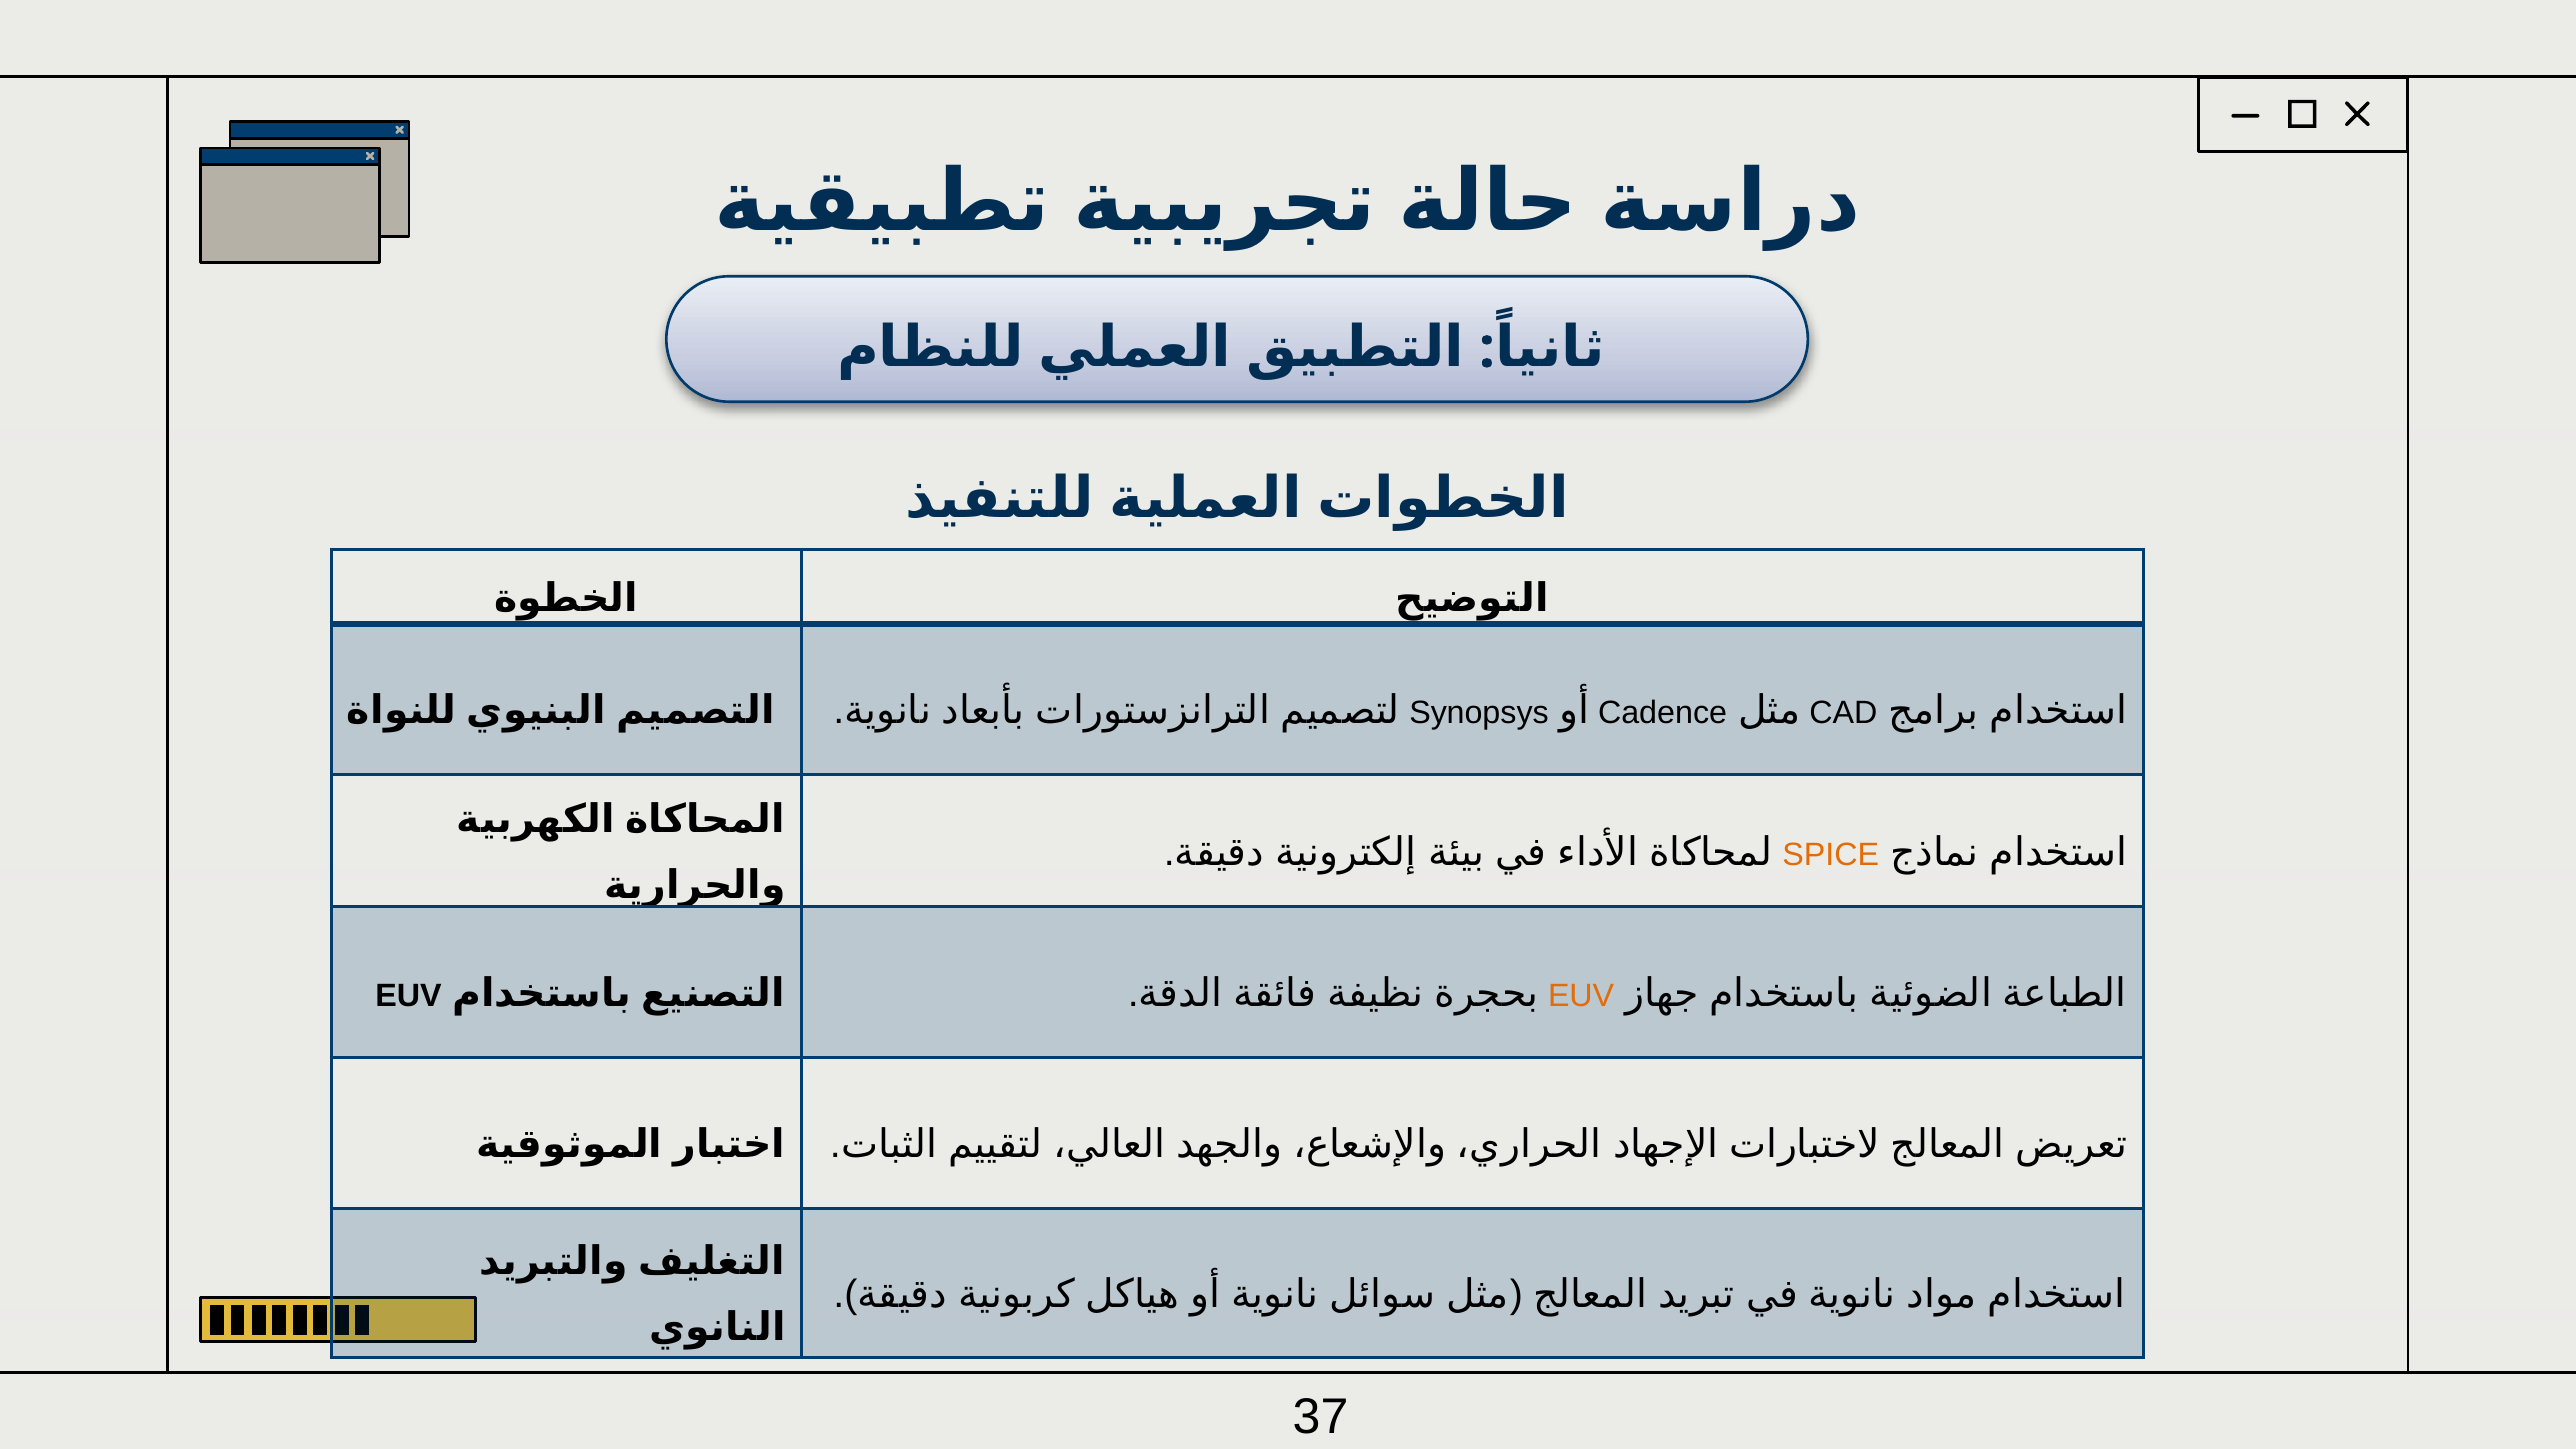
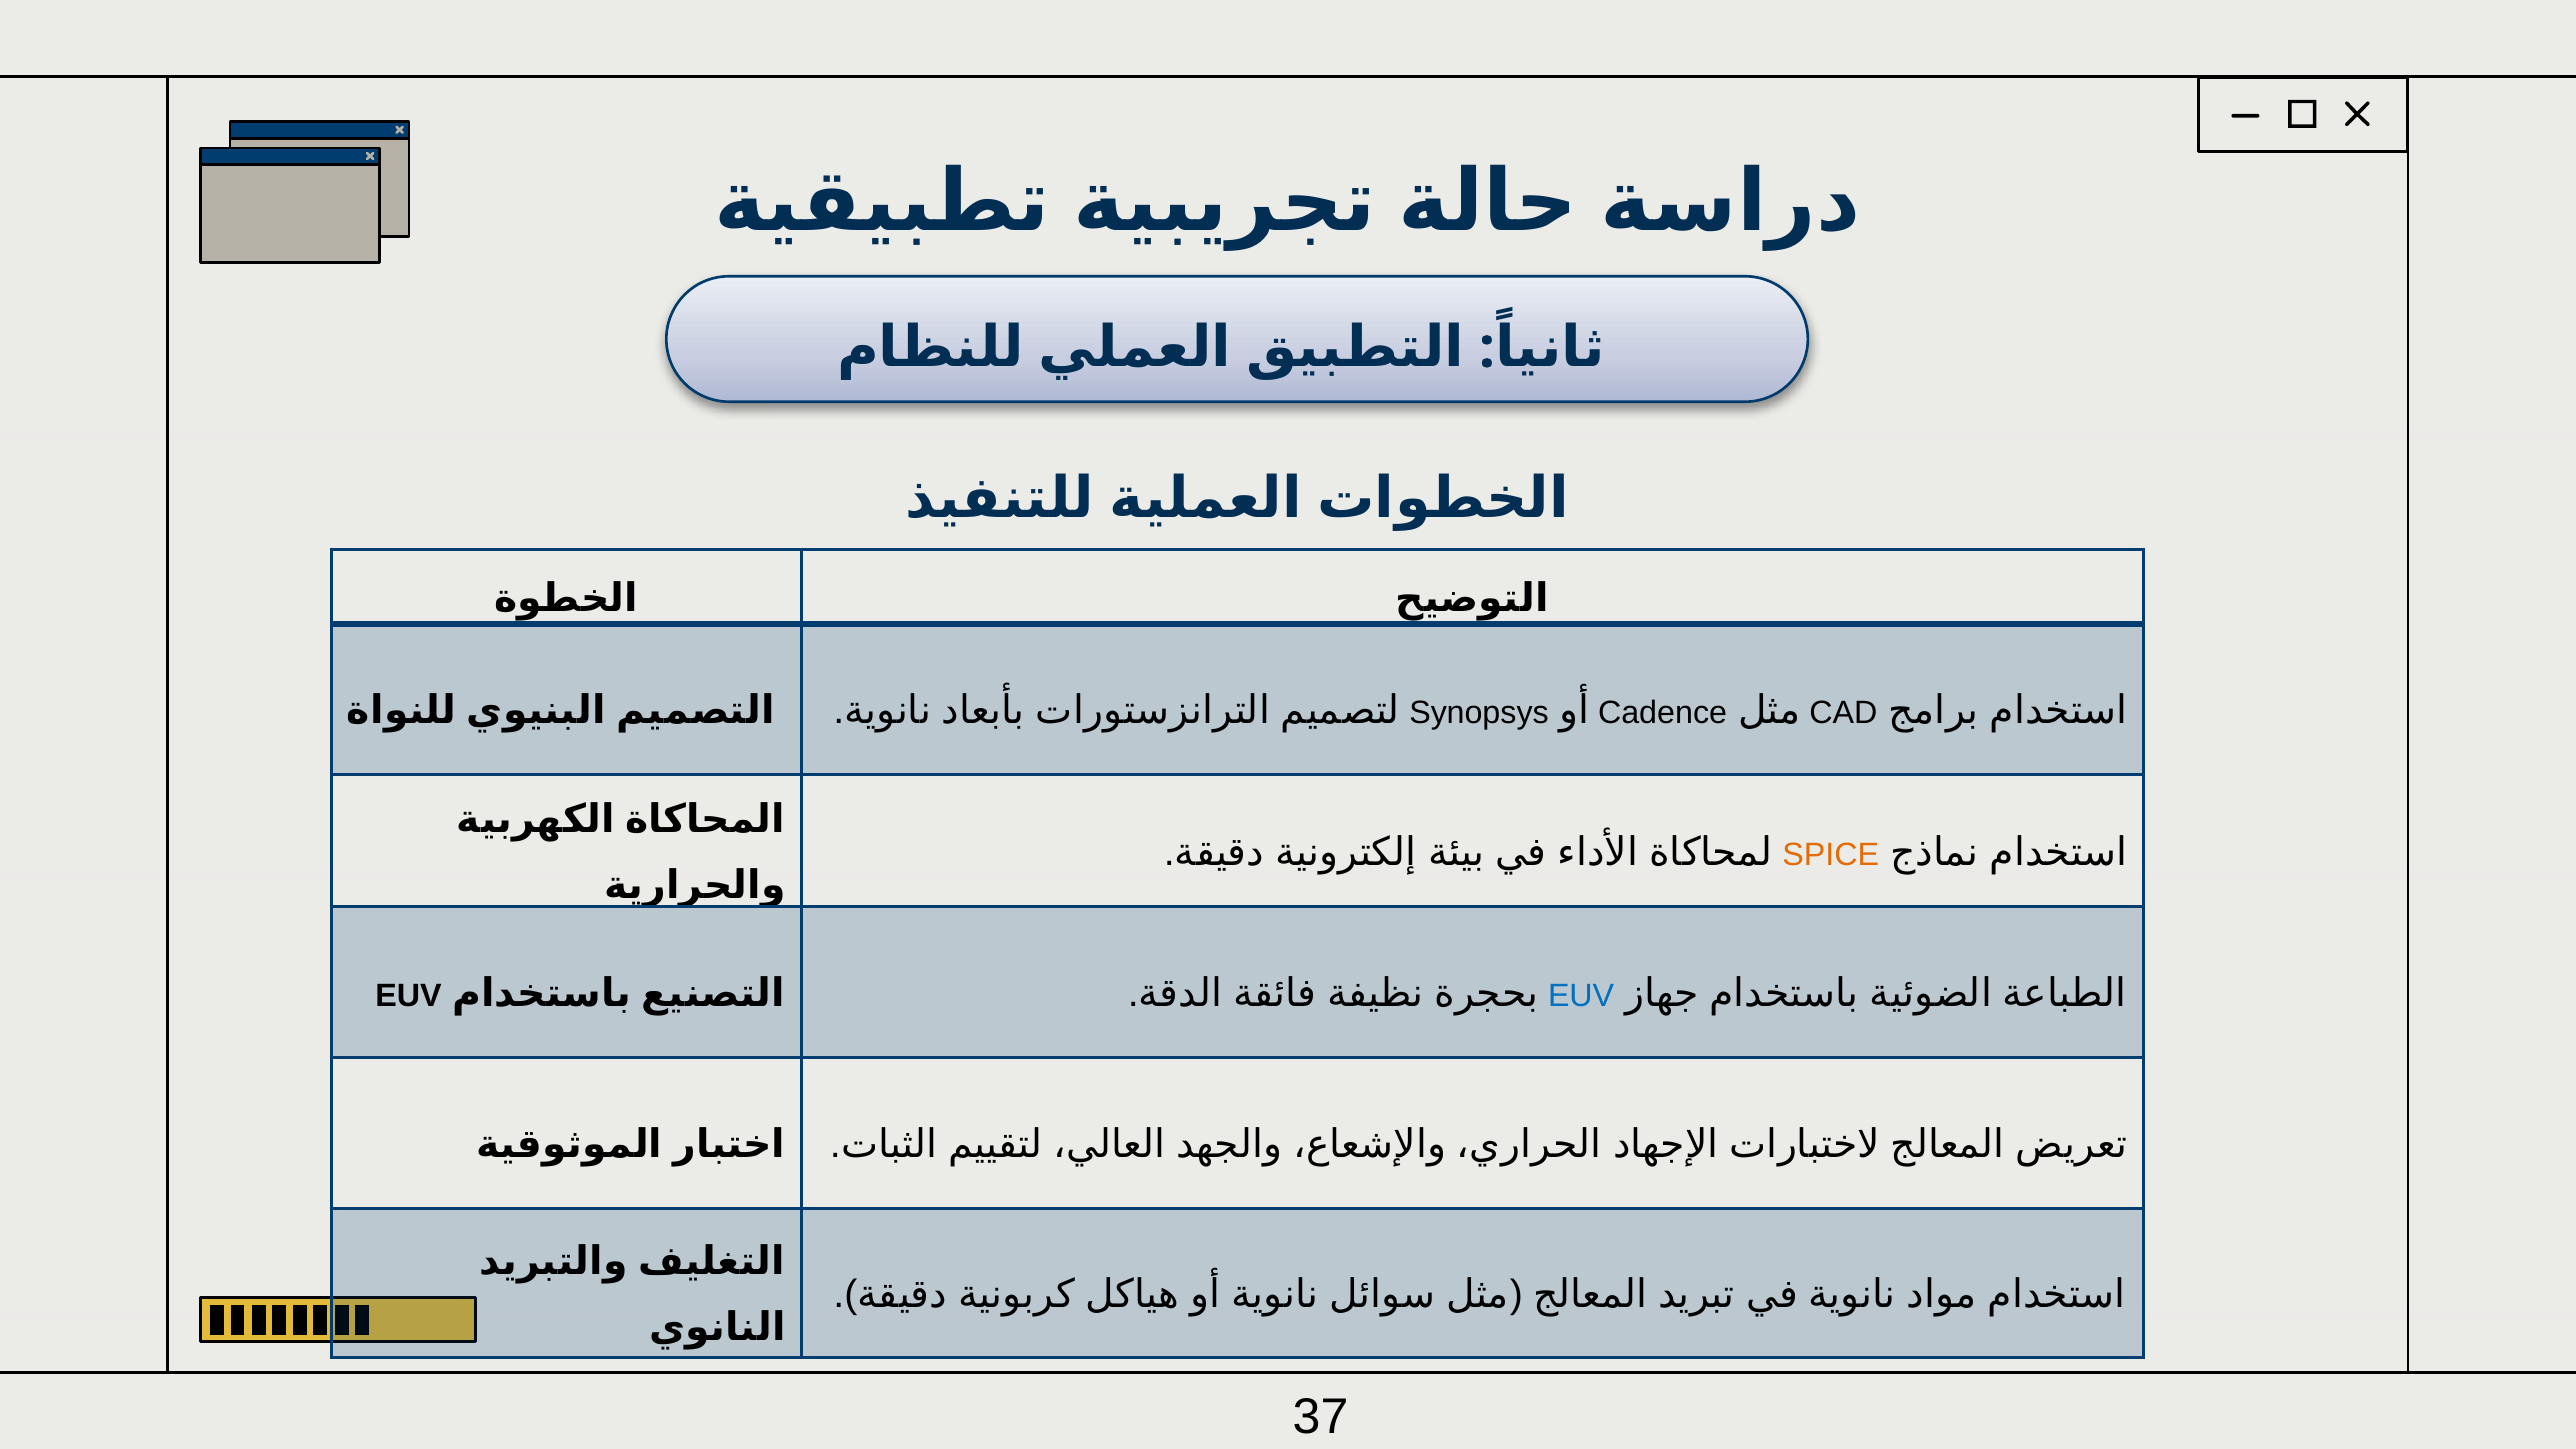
EUV at (1581, 996) colour: orange -> blue
